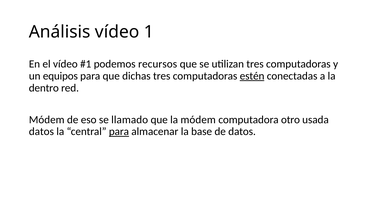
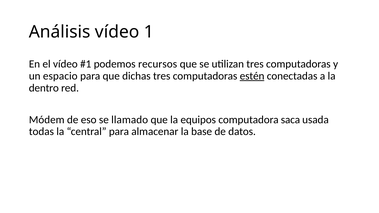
equipos: equipos -> espacio
la módem: módem -> equipos
otro: otro -> saca
datos at (41, 132): datos -> todas
para at (119, 132) underline: present -> none
